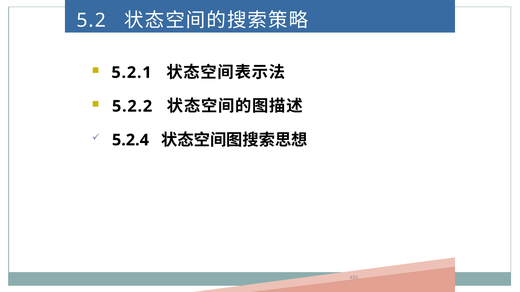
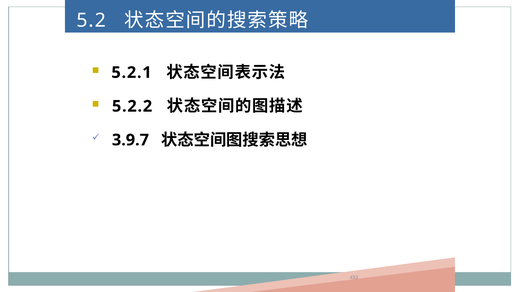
5.2.4: 5.2.4 -> 3.9.7
